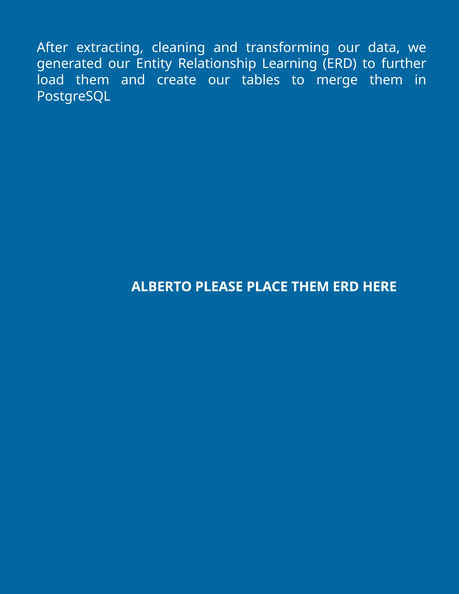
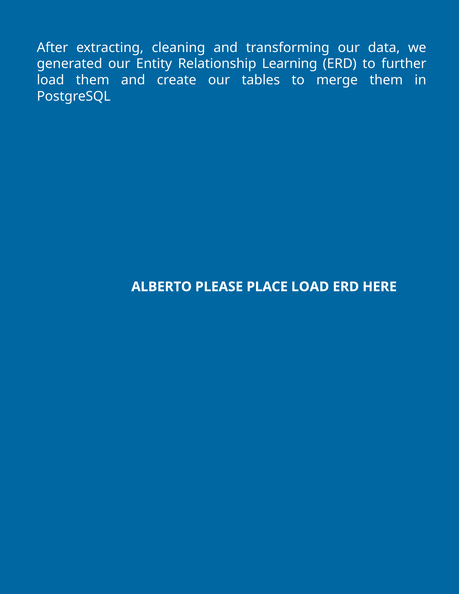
PLACE THEM: THEM -> LOAD
